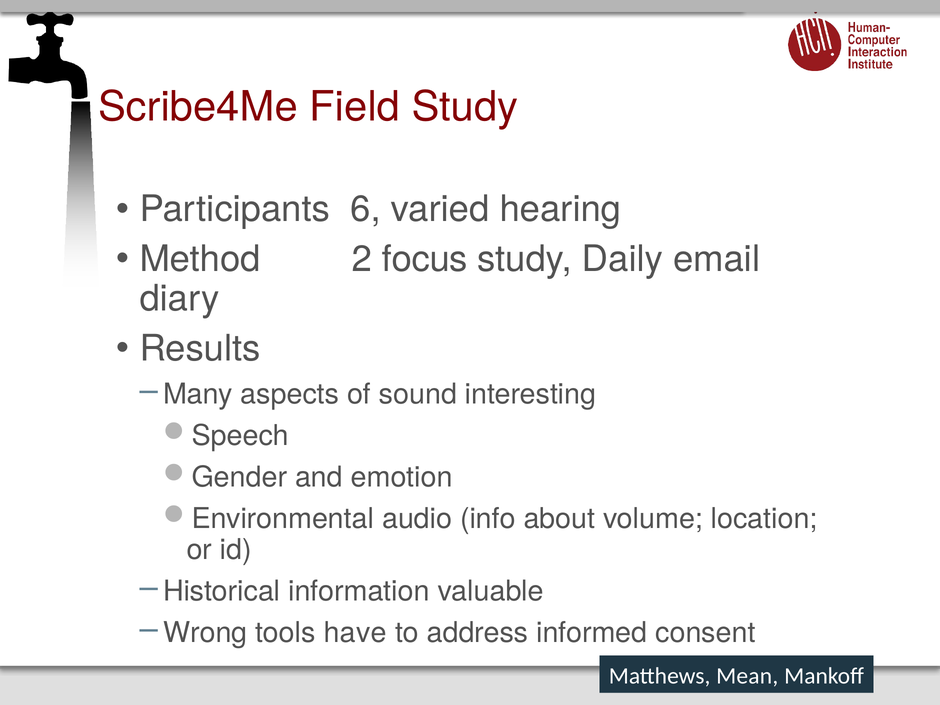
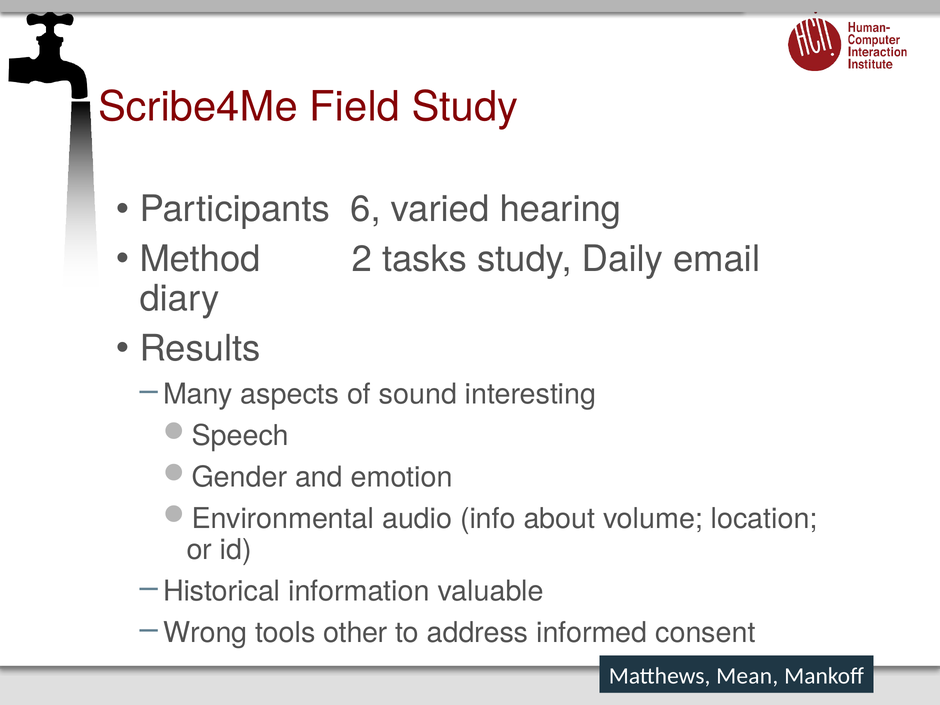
focus: focus -> tasks
have: have -> other
